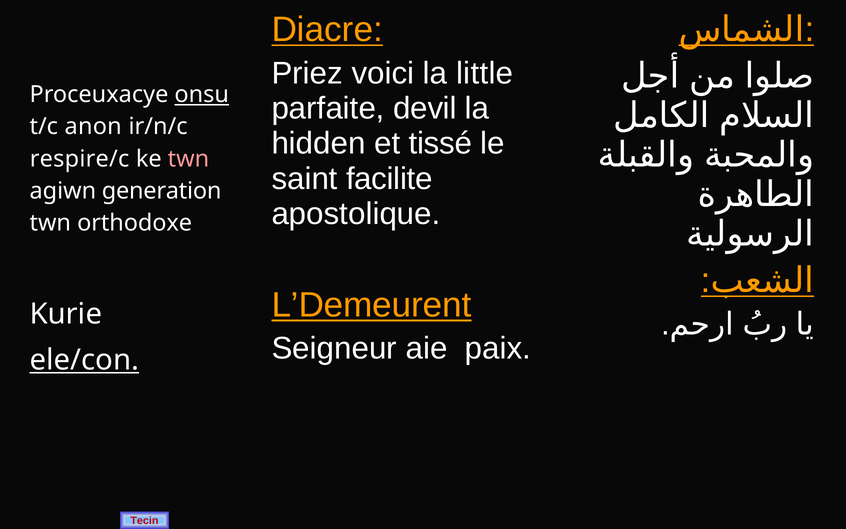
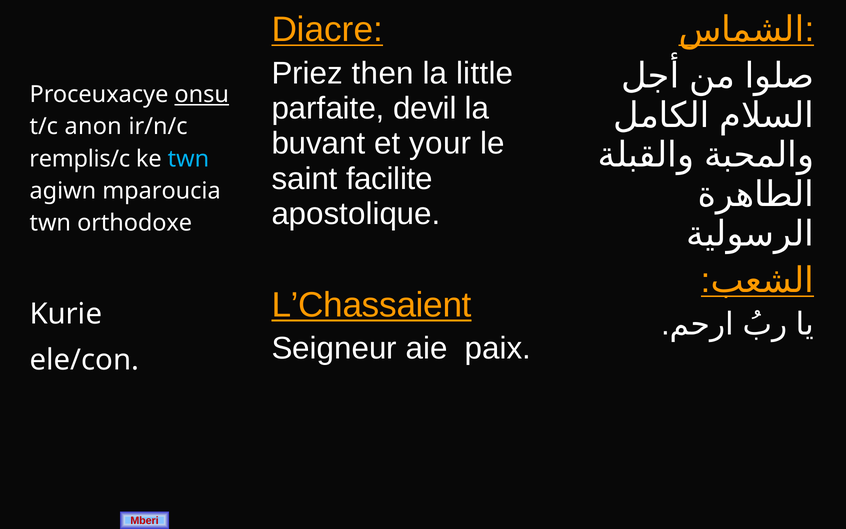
voici: voici -> then
hidden: hidden -> buvant
tissé: tissé -> your
respire/c: respire/c -> remplis/c
twn at (188, 159) colour: pink -> light blue
generation: generation -> mparoucia
L’Demeurent: L’Demeurent -> L’Chassaient
ele/con underline: present -> none
Tecin: Tecin -> Mberi
